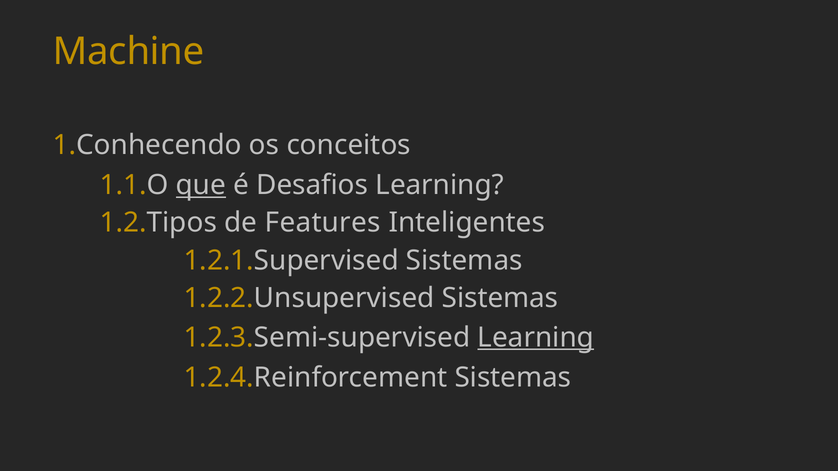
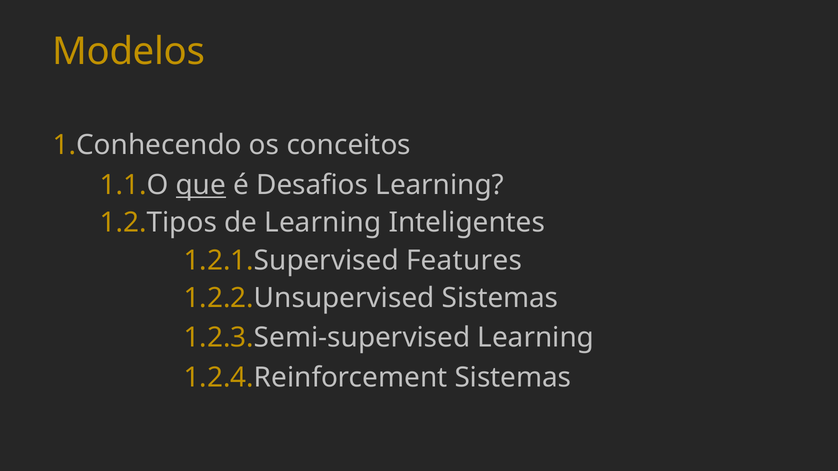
Machine: Machine -> Modelos
de Features: Features -> Learning
1.2.1.Supervised Sistemas: Sistemas -> Features
Learning at (536, 338) underline: present -> none
